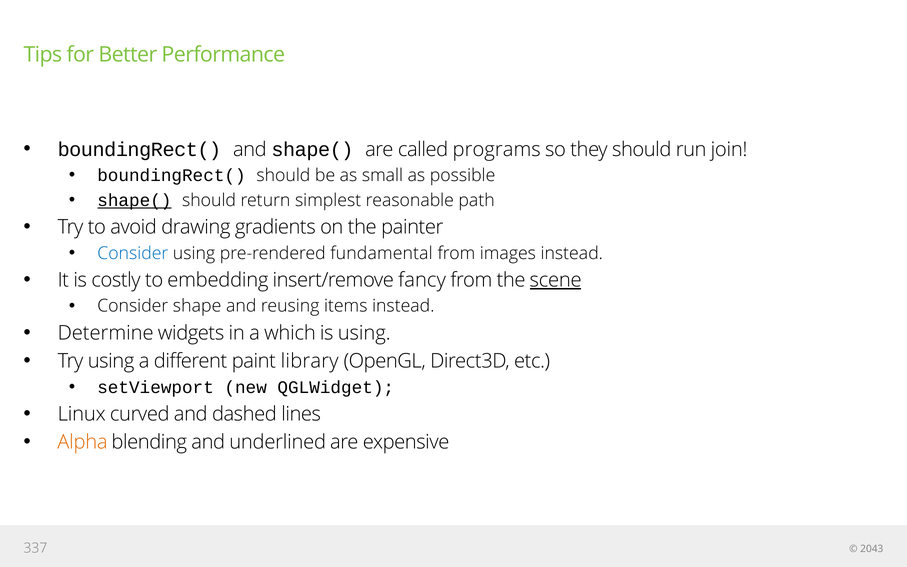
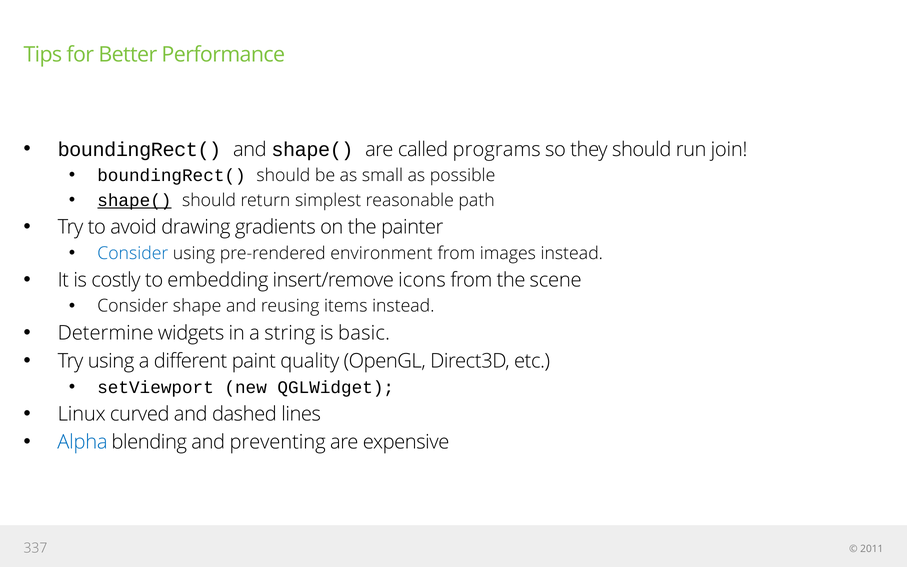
fundamental: fundamental -> environment
fancy: fancy -> icons
scene underline: present -> none
which: which -> string
is using: using -> basic
library: library -> quality
Alpha colour: orange -> blue
underlined: underlined -> preventing
2043: 2043 -> 2011
